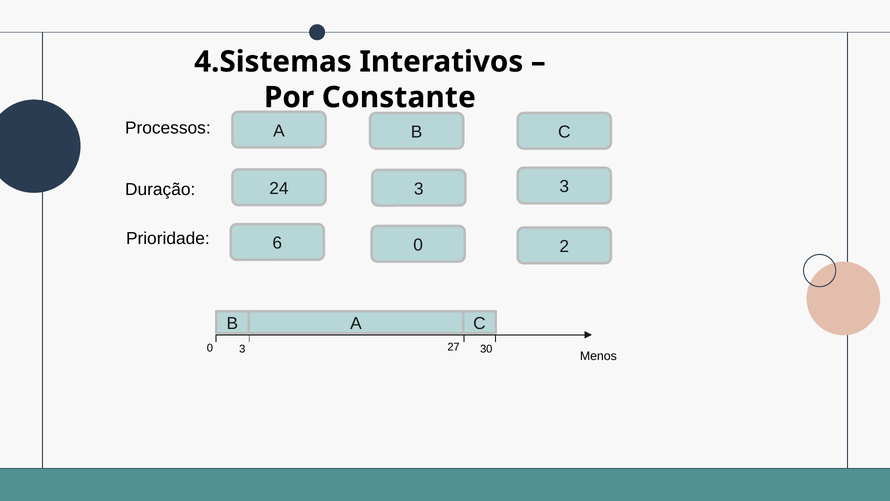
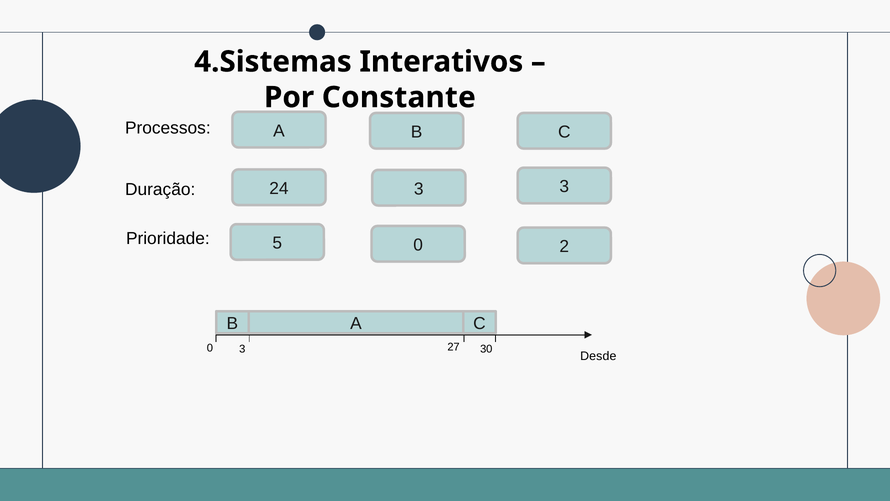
6: 6 -> 5
Menos: Menos -> Desde
